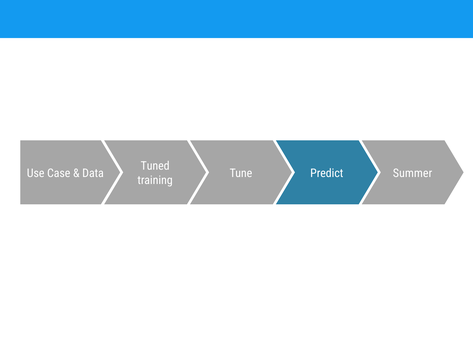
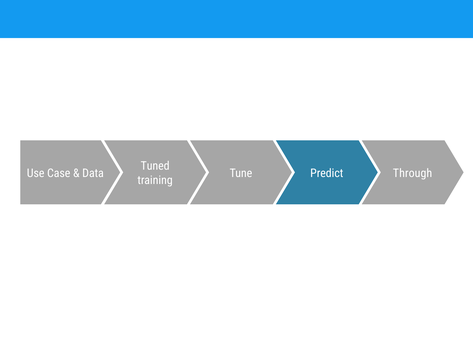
Summer: Summer -> Through
